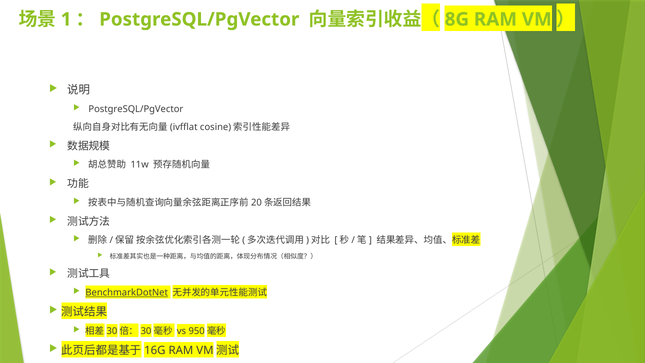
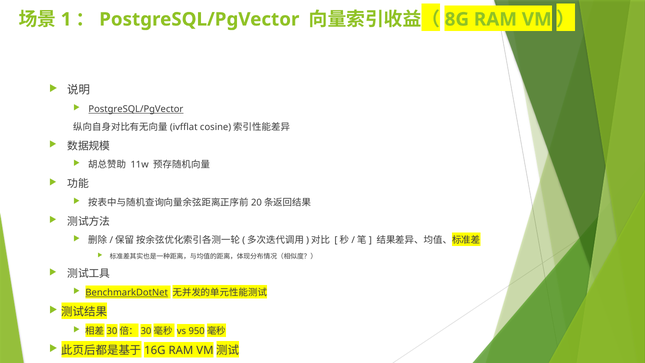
PostgreSQL/PgVector at (136, 109) underline: none -> present
